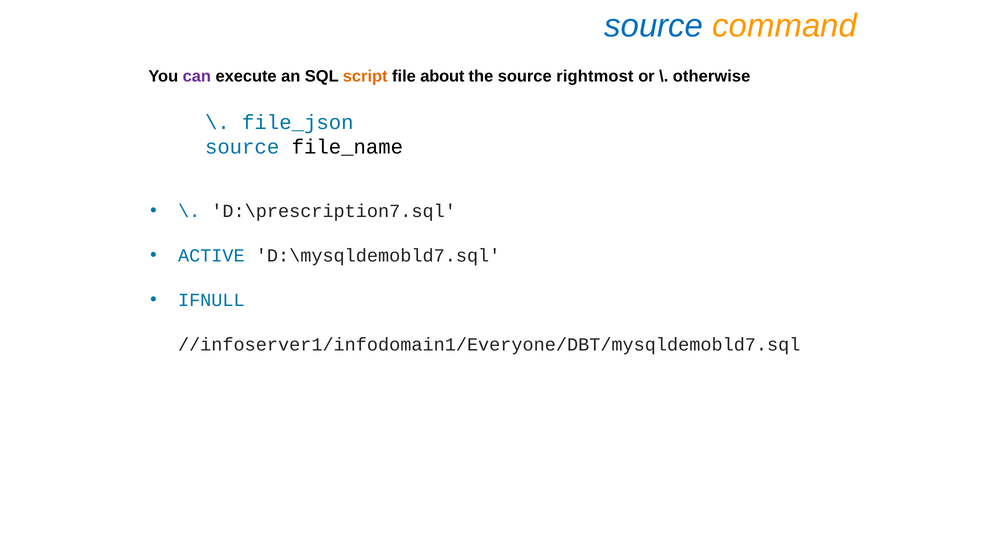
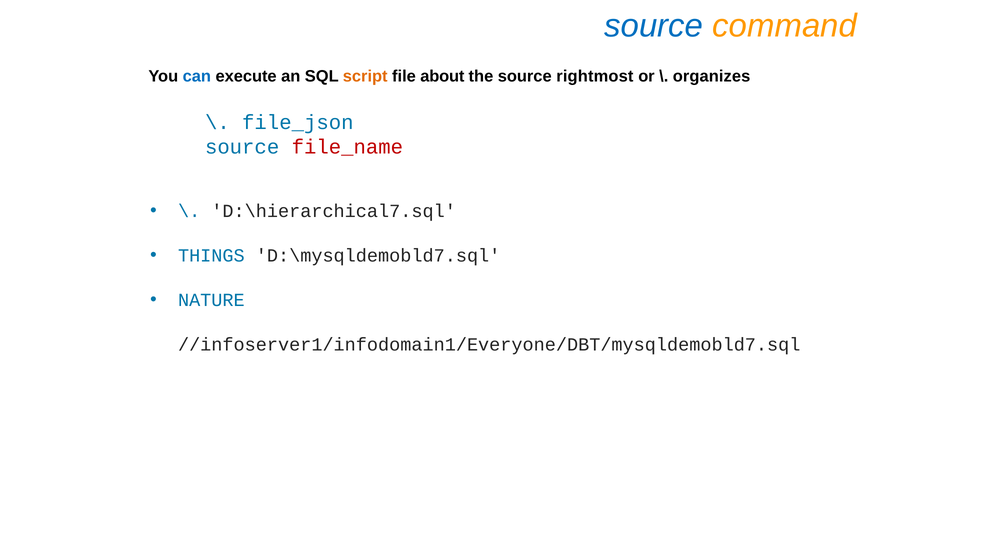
can colour: purple -> blue
otherwise: otherwise -> organizes
file_name colour: black -> red
D:\prescription7.sql: D:\prescription7.sql -> D:\hierarchical7.sql
ACTIVE: ACTIVE -> THINGS
IFNULL: IFNULL -> NATURE
